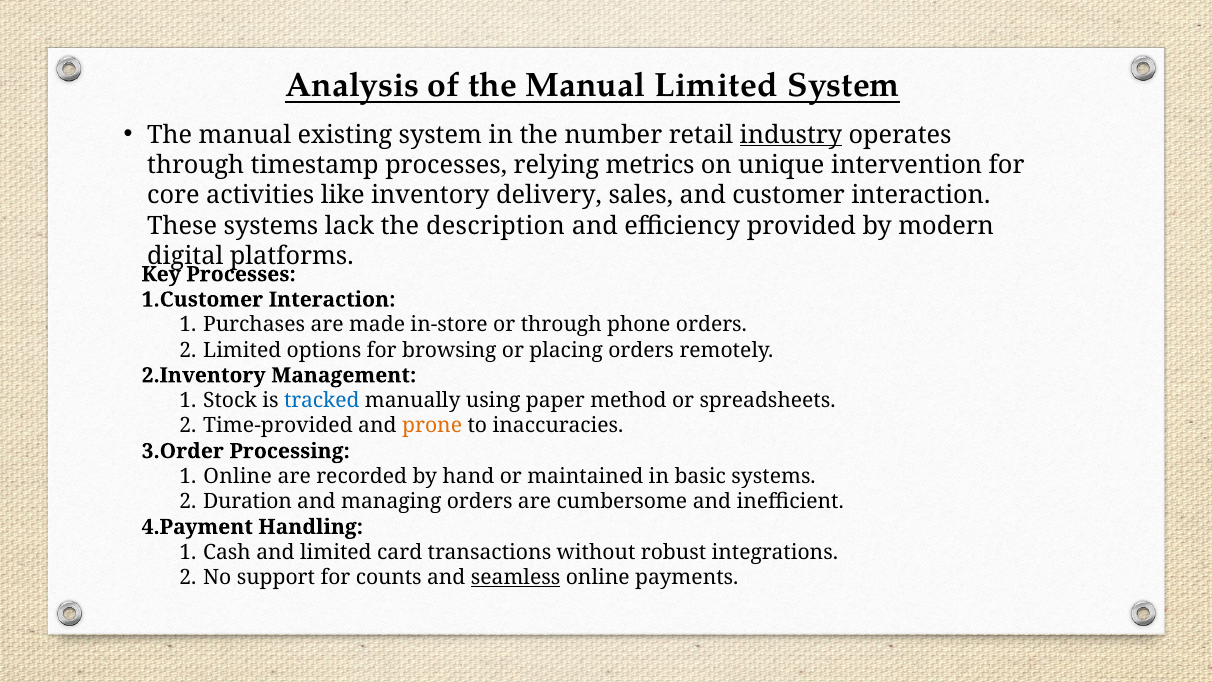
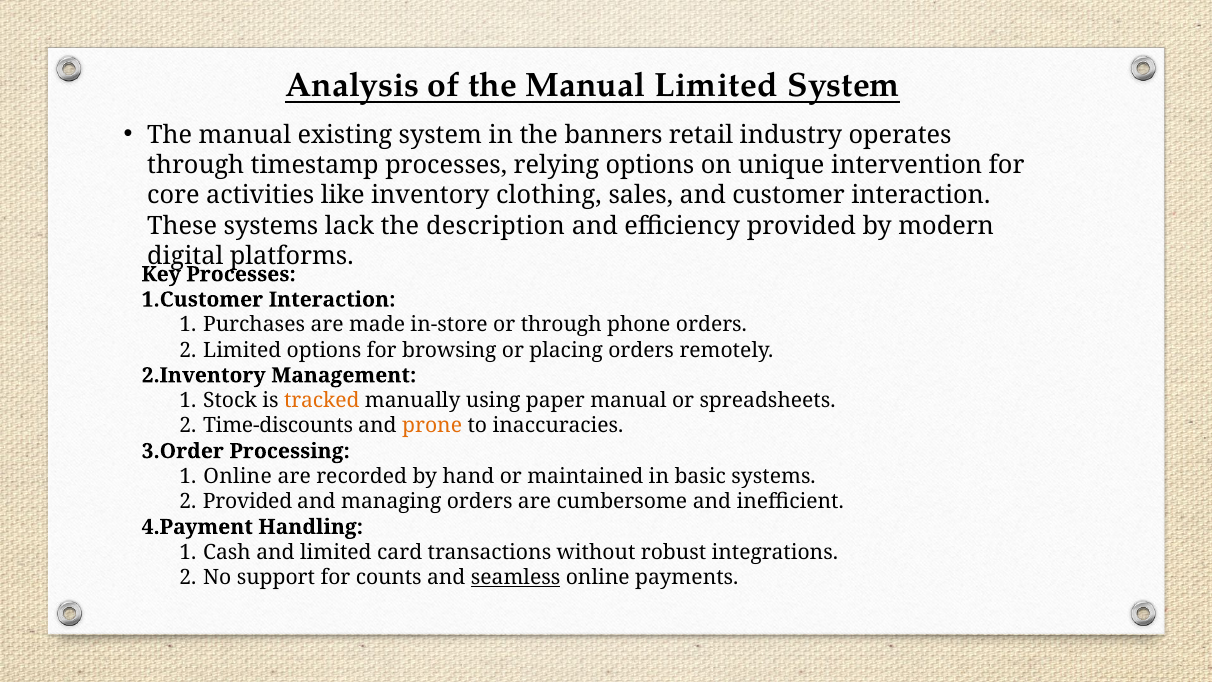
number: number -> banners
industry underline: present -> none
relying metrics: metrics -> options
delivery: delivery -> clothing
tracked colour: blue -> orange
paper method: method -> manual
Time-provided: Time-provided -> Time-discounts
Duration at (248, 502): Duration -> Provided
